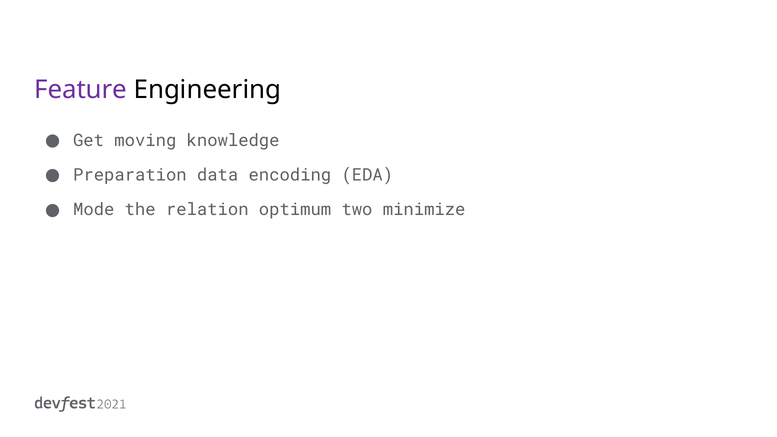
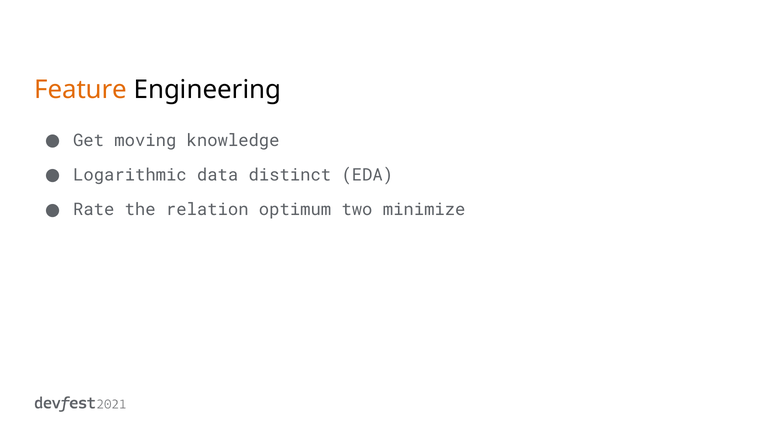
Feature colour: purple -> orange
Preparation: Preparation -> Logarithmic
encoding: encoding -> distinct
Mode: Mode -> Rate
